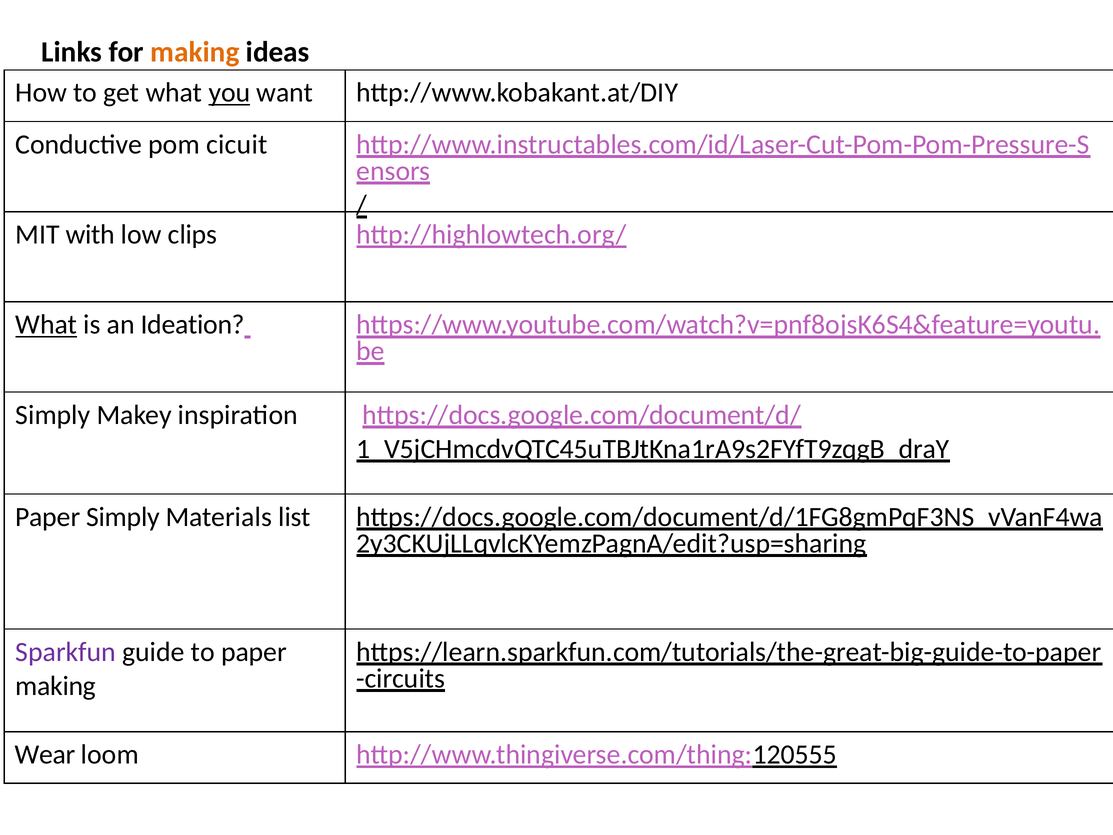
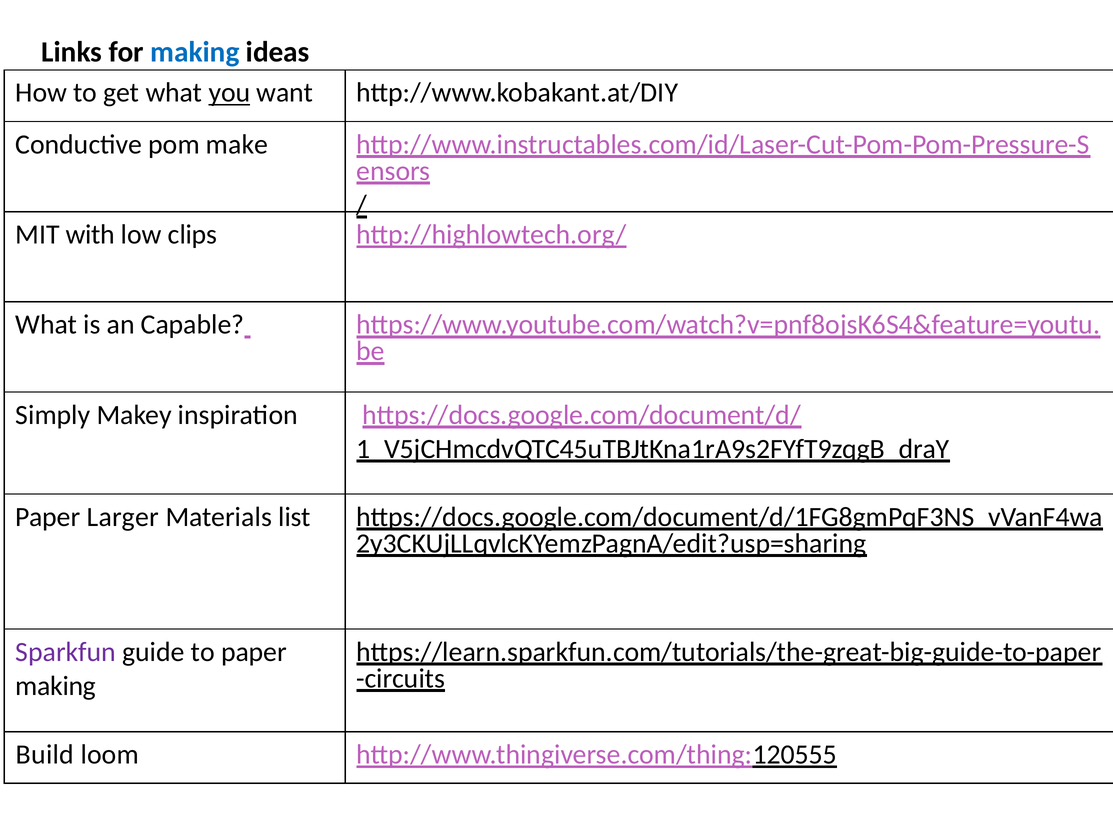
making at (195, 52) colour: orange -> blue
cicuit: cicuit -> make
What at (46, 325) underline: present -> none
Ideation: Ideation -> Capable
Paper Simply: Simply -> Larger
Wear: Wear -> Build
